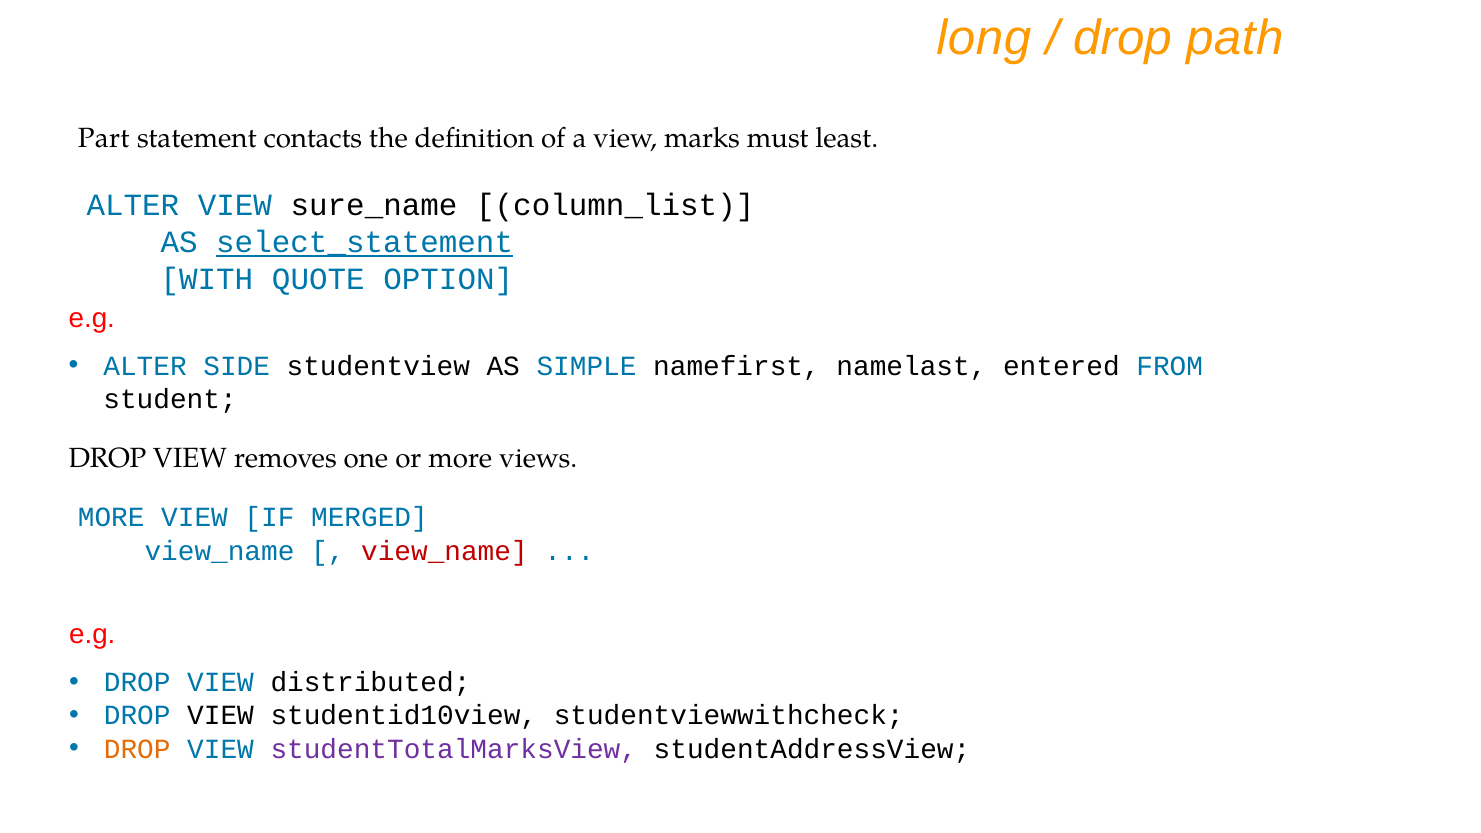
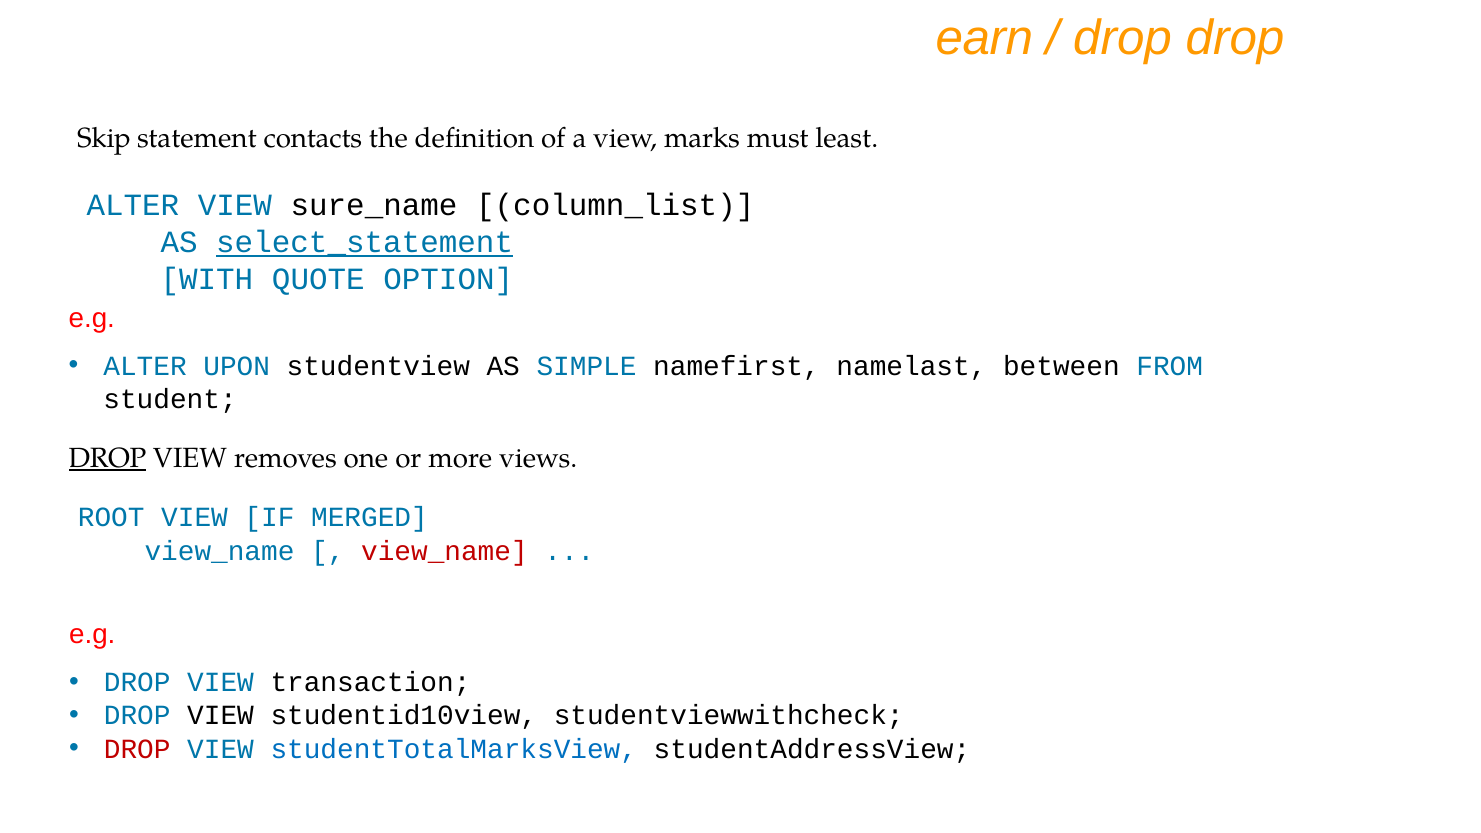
long: long -> earn
drop path: path -> drop
Part: Part -> Skip
SIDE: SIDE -> UPON
entered: entered -> between
DROP at (108, 458) underline: none -> present
MORE at (111, 518): MORE -> ROOT
distributed: distributed -> transaction
DROP at (137, 749) colour: orange -> red
studentTotalMarksView colour: purple -> blue
